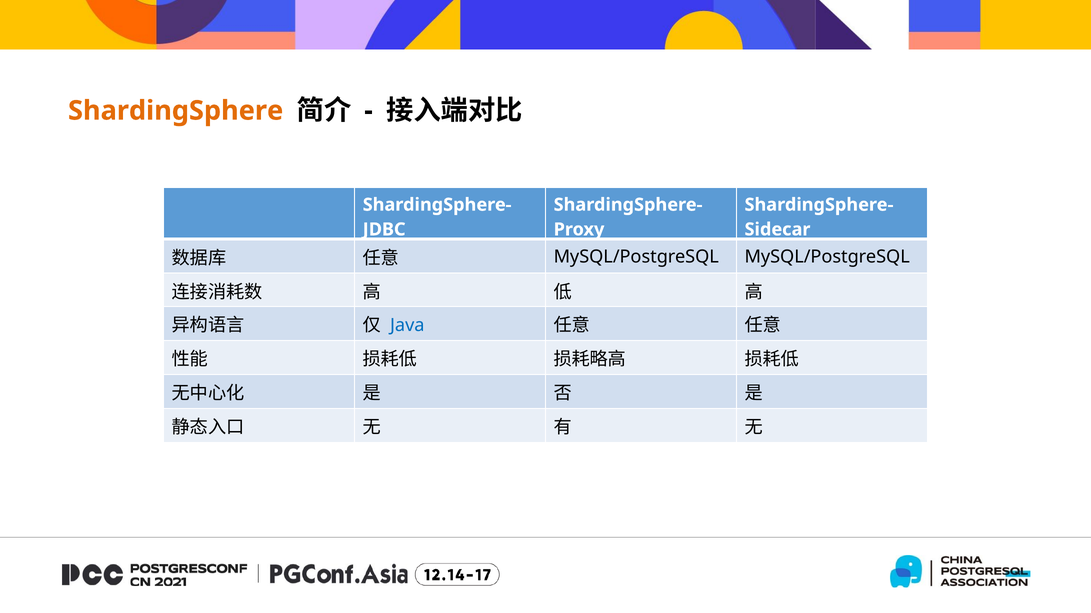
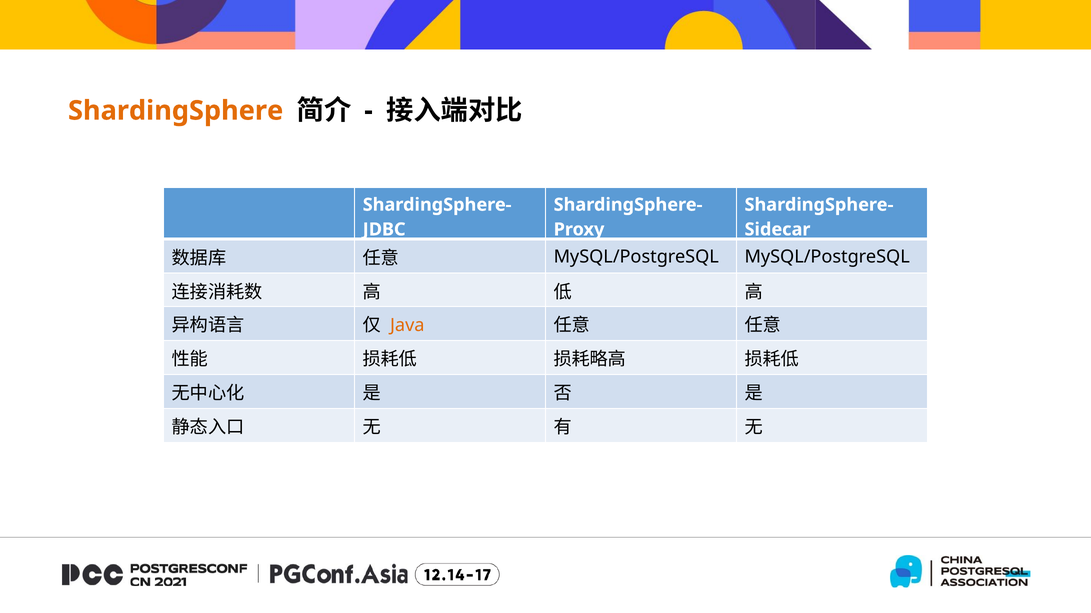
Java colour: blue -> orange
